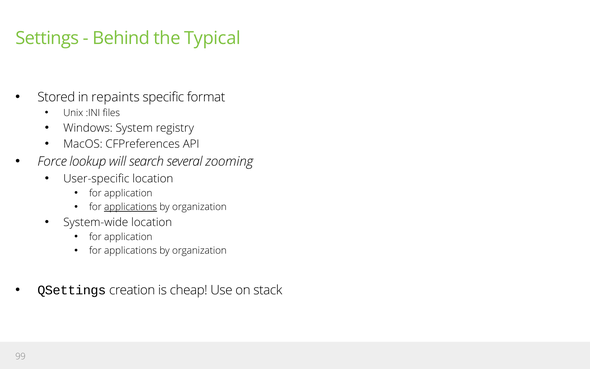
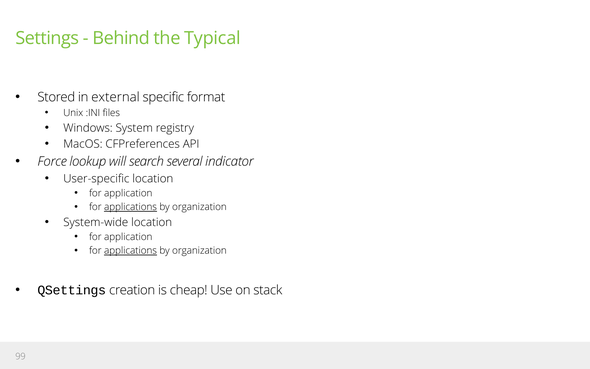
repaints: repaints -> external
zooming: zooming -> indicator
applications at (131, 251) underline: none -> present
